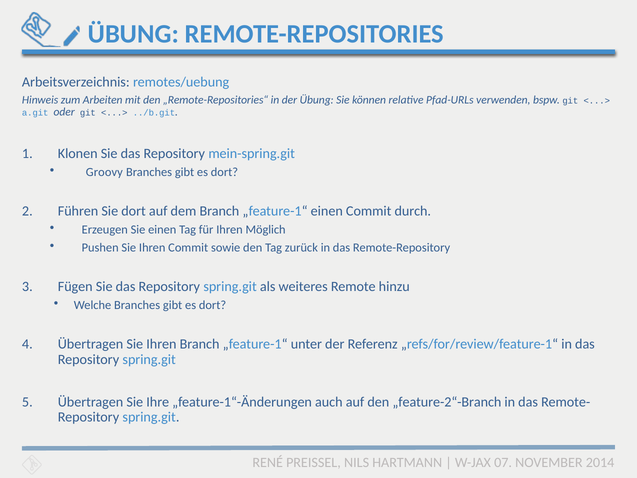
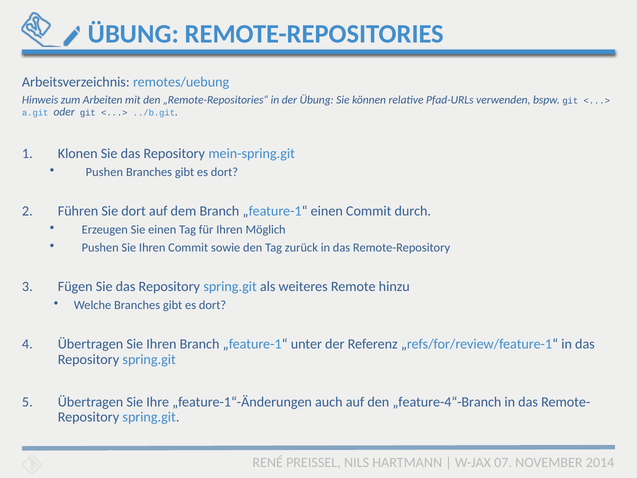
Groovy at (104, 172): Groovy -> Pushen
„feature-2“-Branch: „feature-2“-Branch -> „feature-4“-Branch
